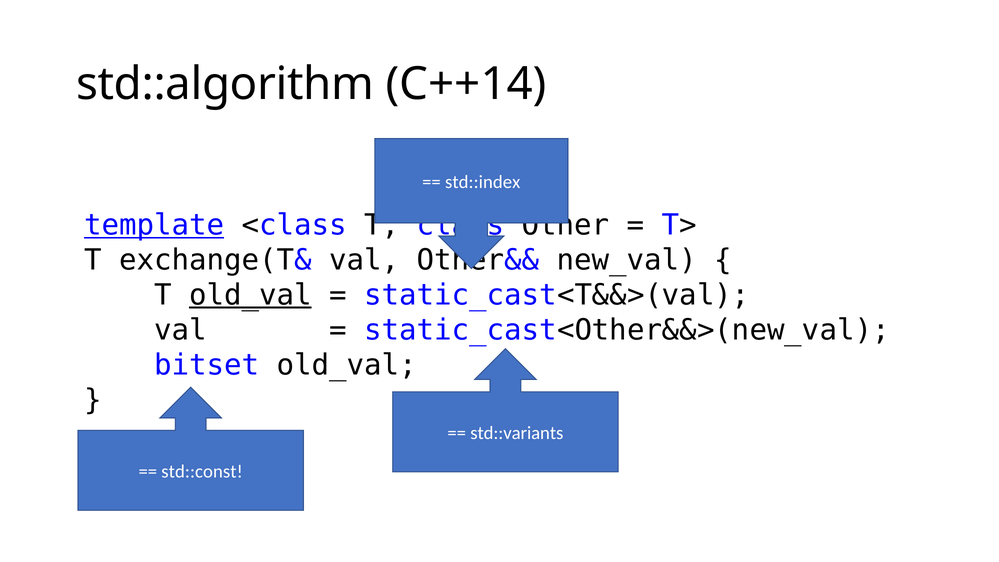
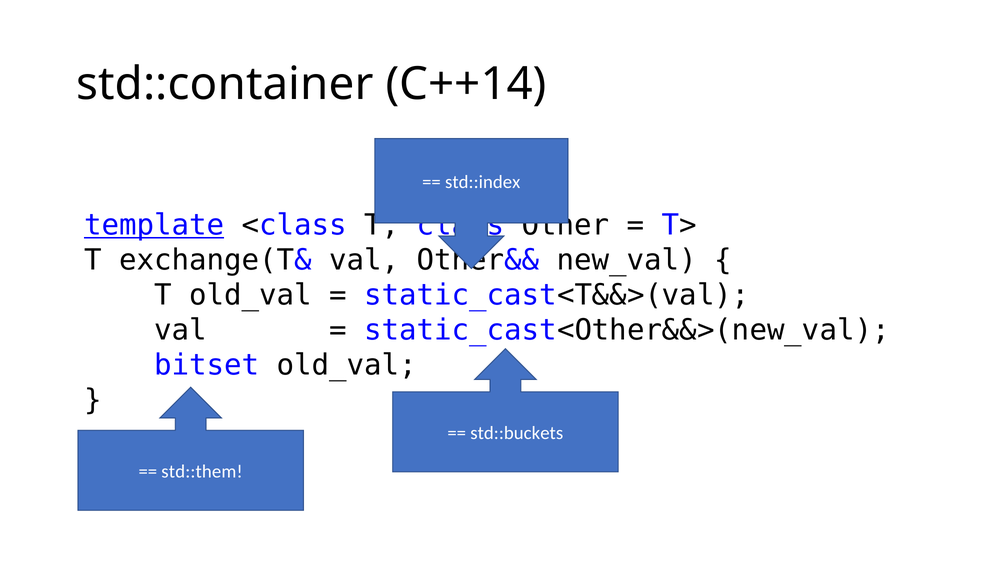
std::algorithm: std::algorithm -> std::container
old_val at (250, 295) underline: present -> none
std::variants: std::variants -> std::buckets
std::const: std::const -> std::them
